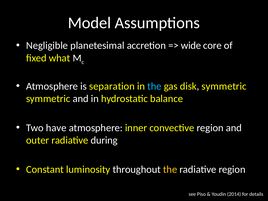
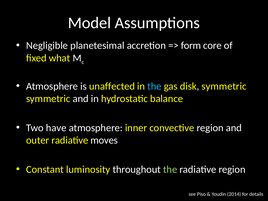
wide: wide -> form
separation: separation -> unaffected
during: during -> moves
the at (170, 169) colour: yellow -> light green
